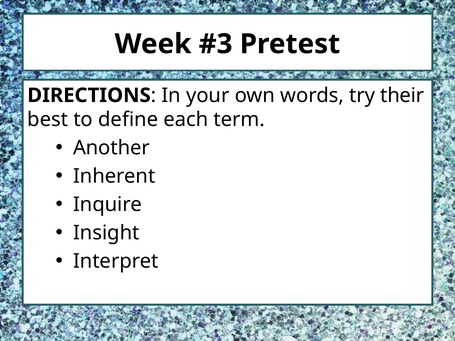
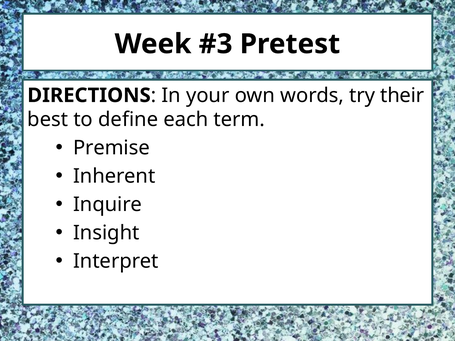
Another: Another -> Premise
